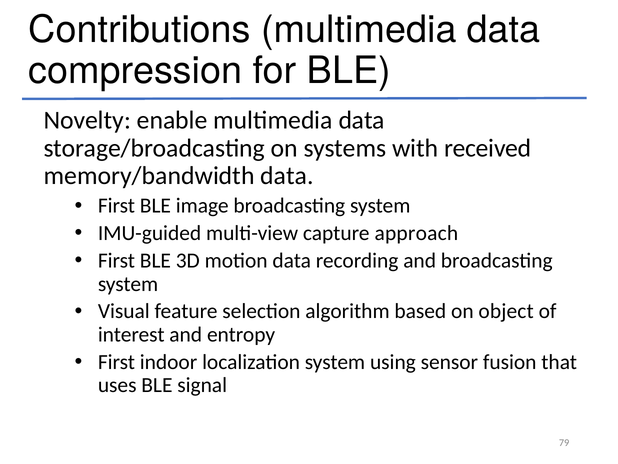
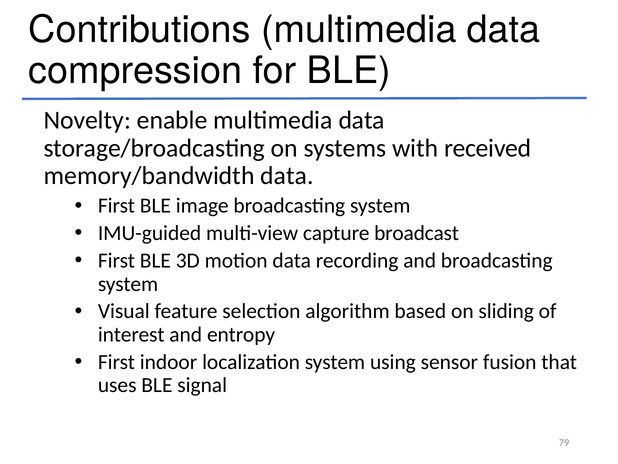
approach: approach -> broadcast
object: object -> sliding
